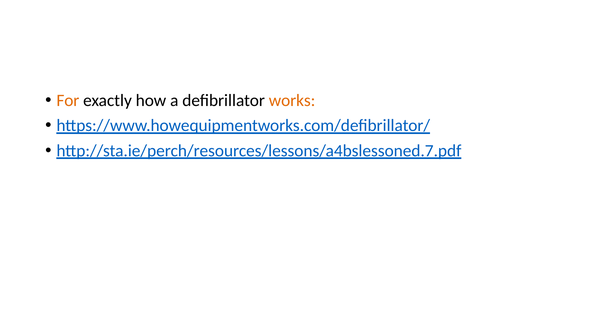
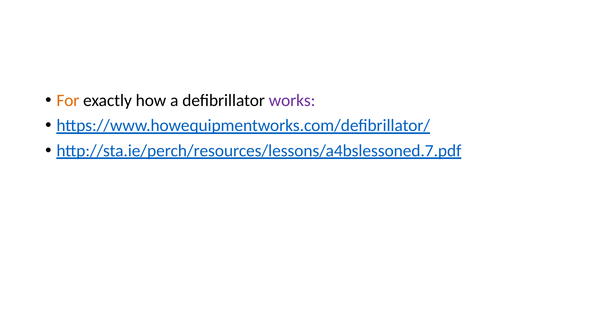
works colour: orange -> purple
